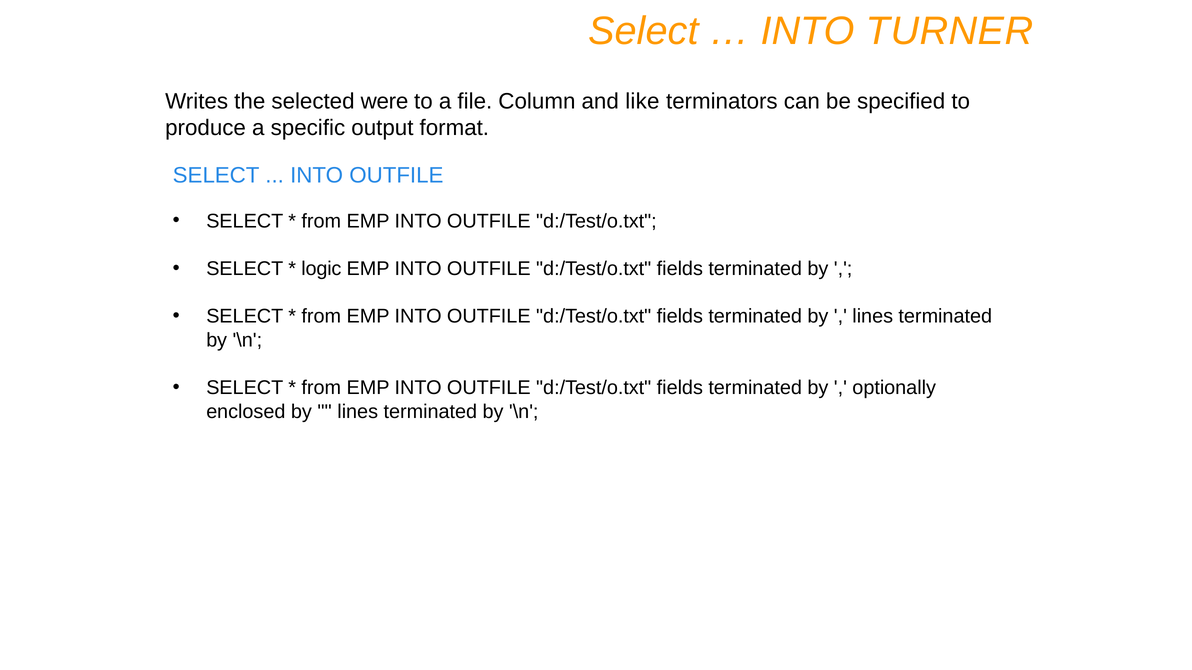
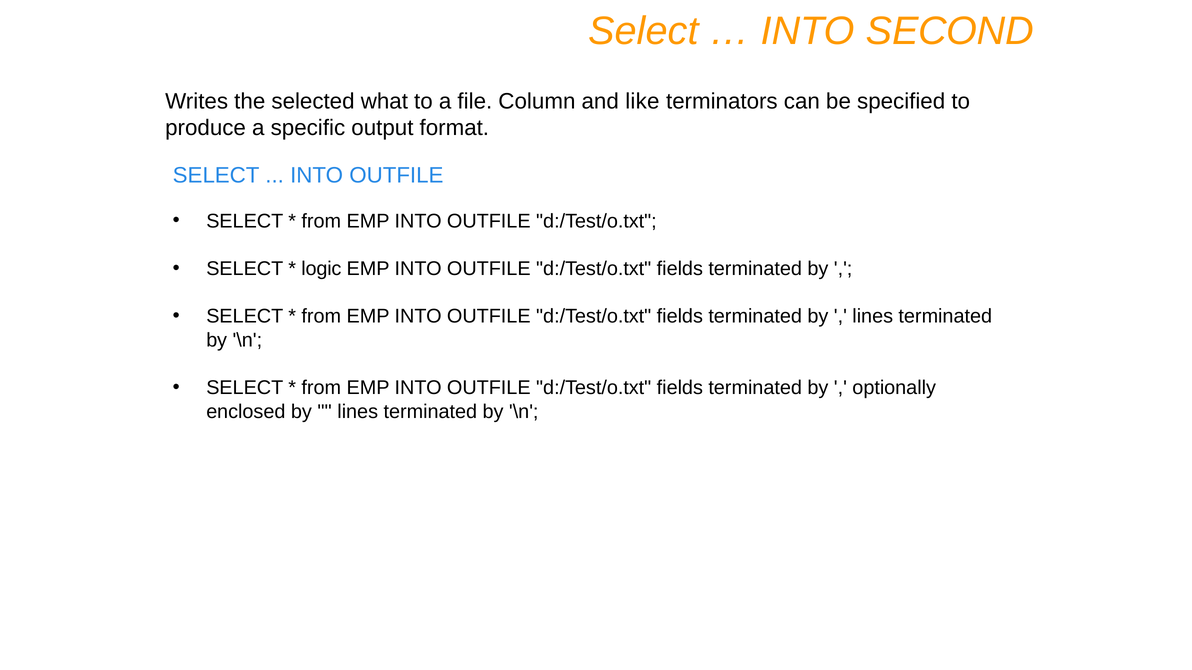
TURNER: TURNER -> SECOND
were: were -> what
